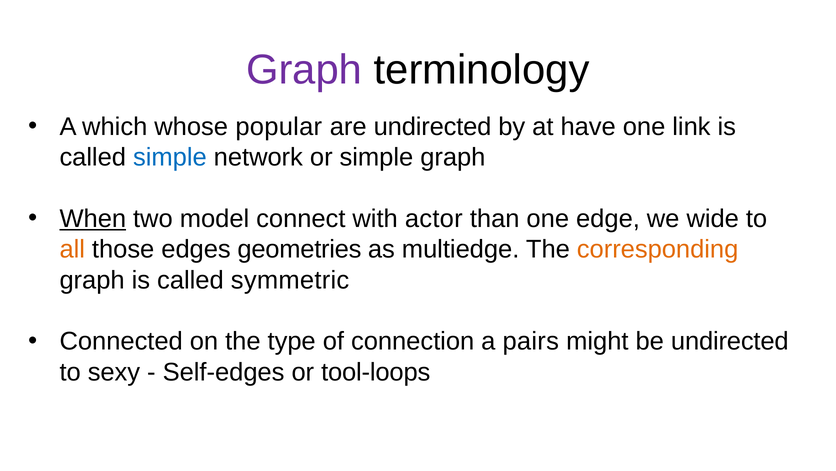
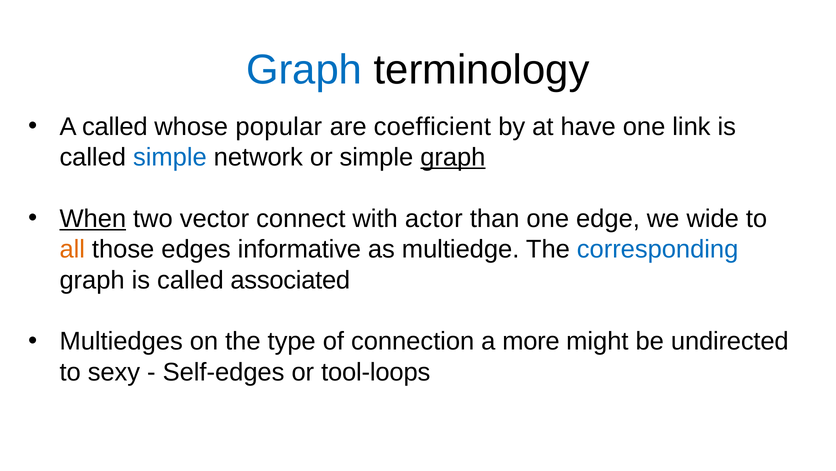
Graph at (304, 70) colour: purple -> blue
A which: which -> called
are undirected: undirected -> coefficient
graph at (453, 157) underline: none -> present
model: model -> vector
geometries: geometries -> informative
corresponding colour: orange -> blue
symmetric: symmetric -> associated
Connected: Connected -> Multiedges
pairs: pairs -> more
